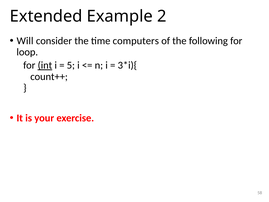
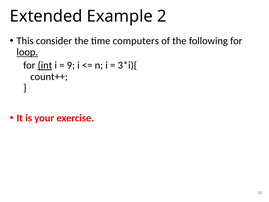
Will: Will -> This
loop underline: none -> present
5: 5 -> 9
